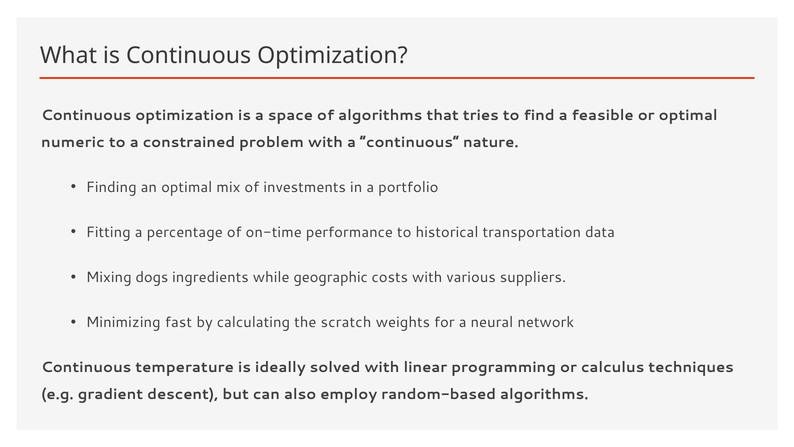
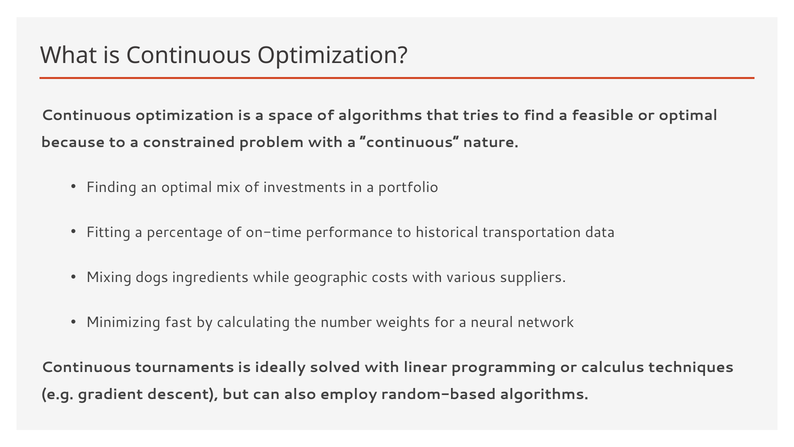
numeric: numeric -> because
scratch: scratch -> number
temperature: temperature -> tournaments
